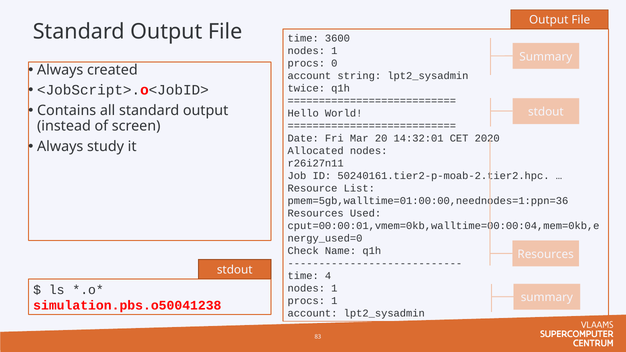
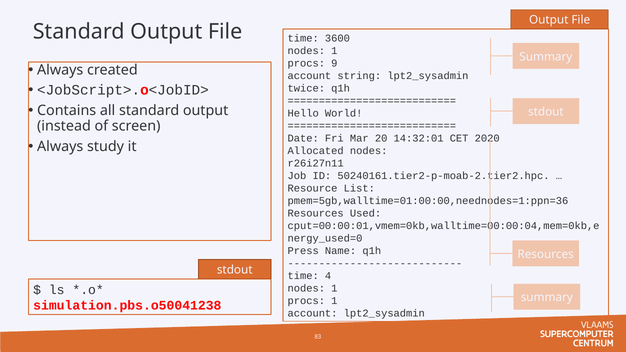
0: 0 -> 9
Check: Check -> Press
